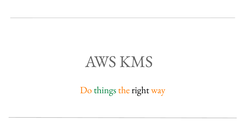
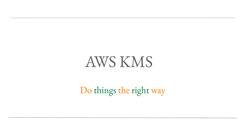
right colour: black -> green
